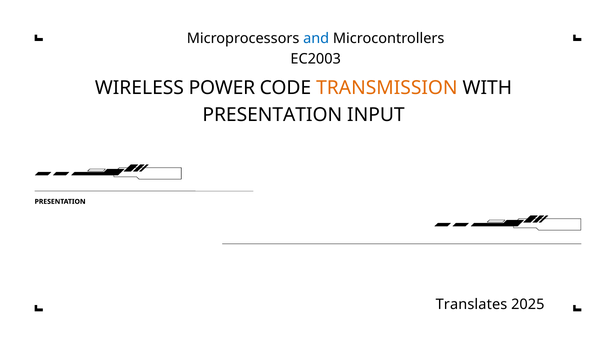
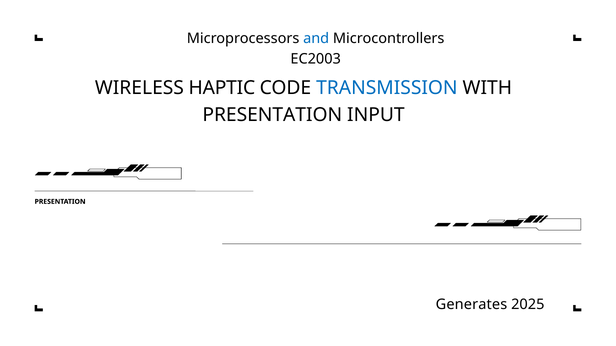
POWER: POWER -> HAPTIC
TRANSMISSION colour: orange -> blue
Translates: Translates -> Generates
